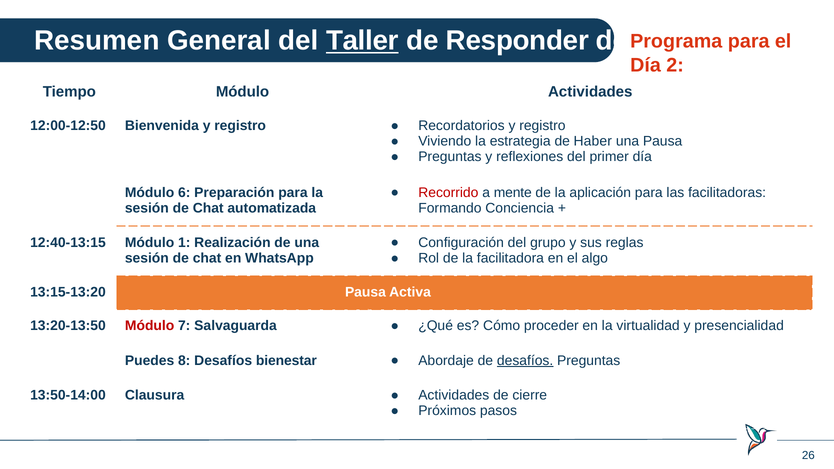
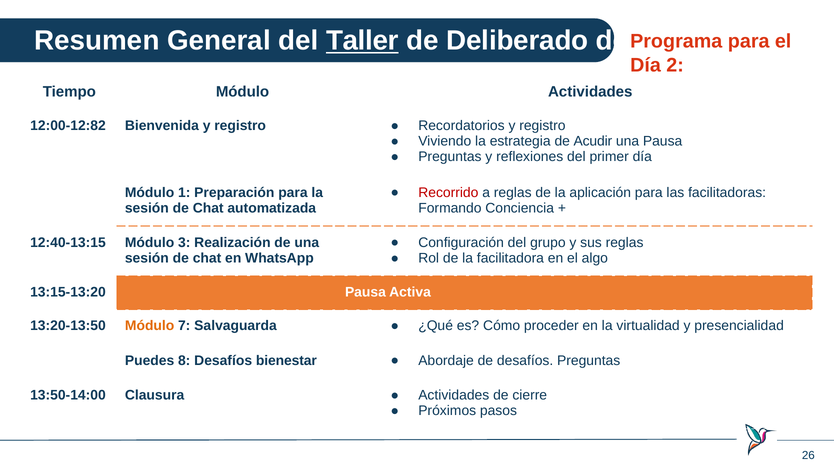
Responder: Responder -> Deliberado
12:00-12:50: 12:00-12:50 -> 12:00-12:82
Haber: Haber -> Acudir
a mente: mente -> reglas
6: 6 -> 1
1: 1 -> 3
Módulo at (150, 326) colour: red -> orange
desafíos at (525, 361) underline: present -> none
